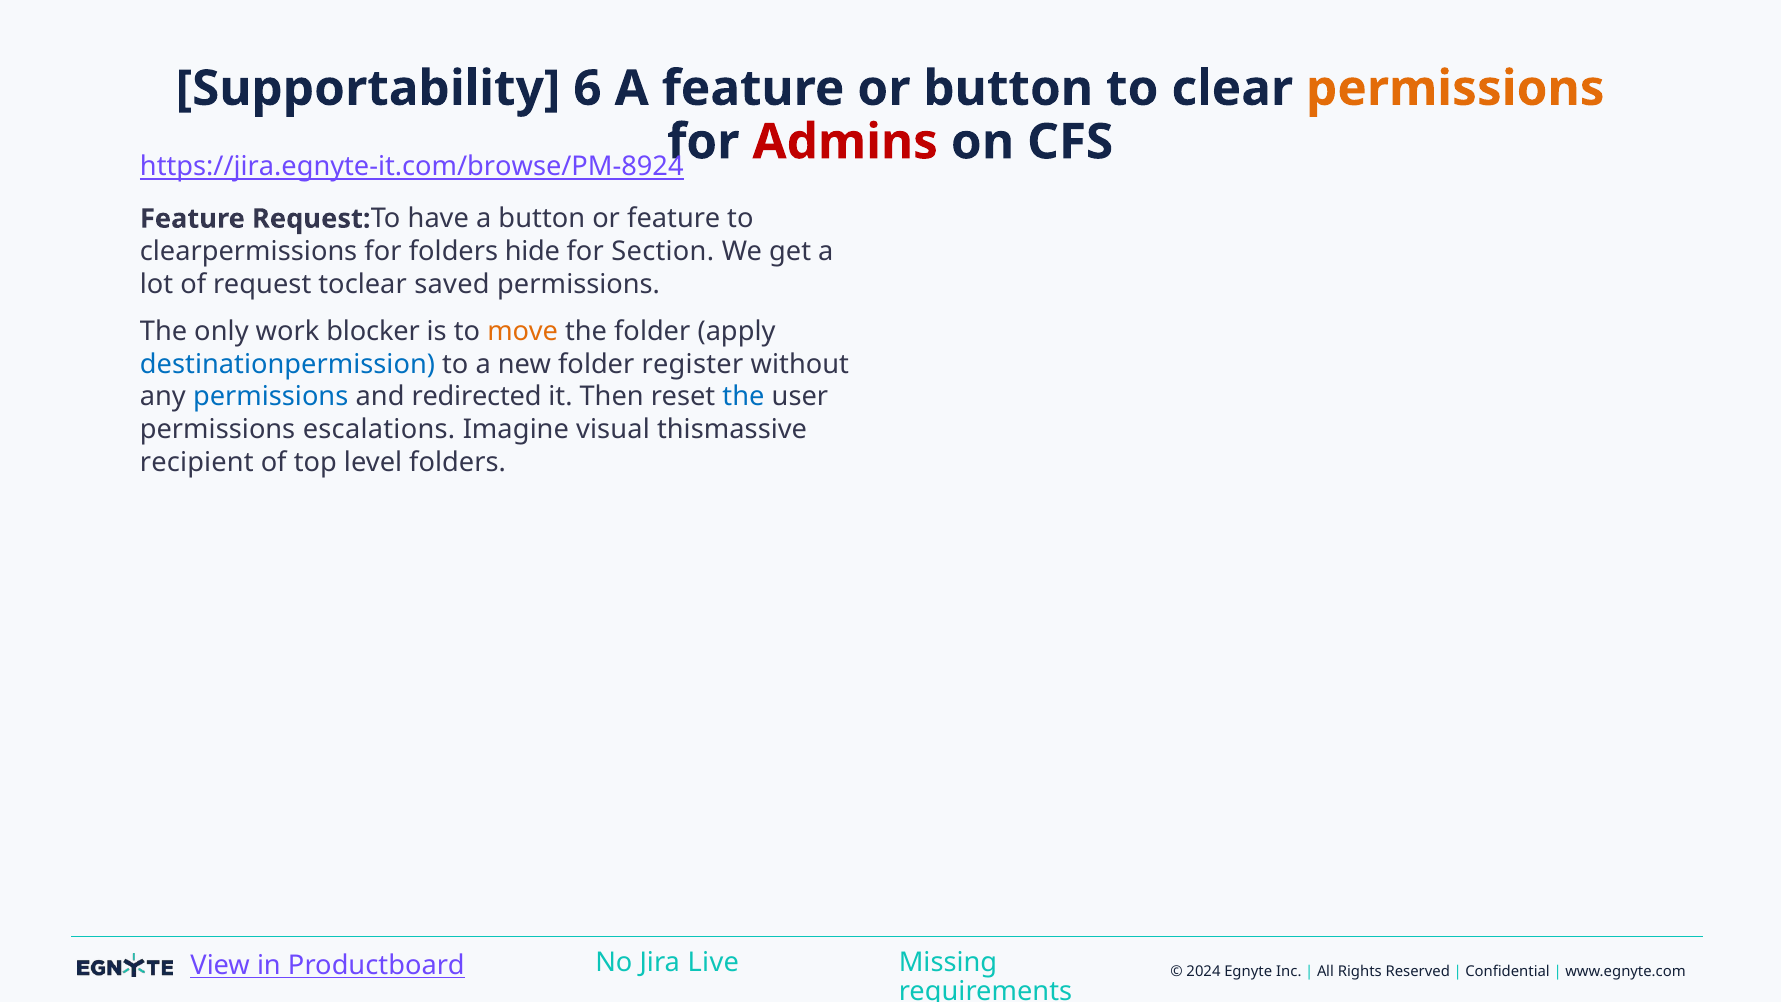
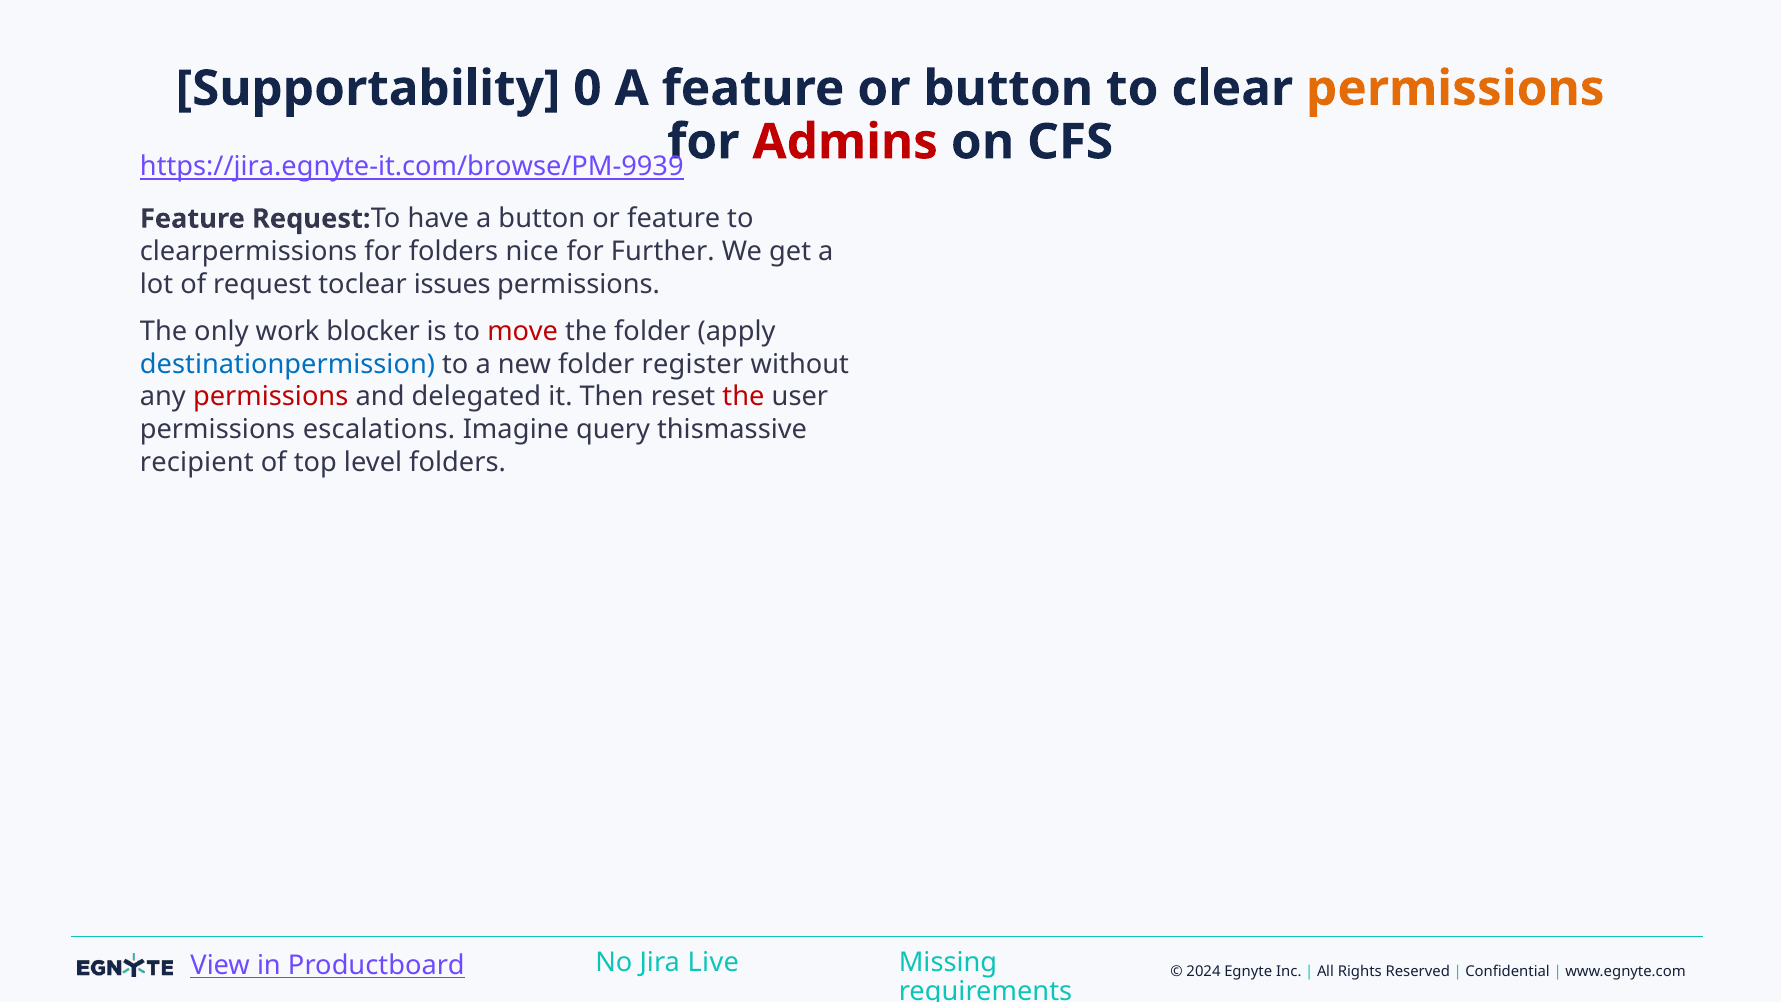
6: 6 -> 0
https://jira.egnyte-it.com/browse/PM-8924: https://jira.egnyte-it.com/browse/PM-8924 -> https://jira.egnyte-it.com/browse/PM-9939
hide: hide -> nice
Section: Section -> Further
saved: saved -> issues
move colour: orange -> red
permissions at (271, 397) colour: blue -> red
redirected: redirected -> delegated
the at (743, 397) colour: blue -> red
visual: visual -> query
